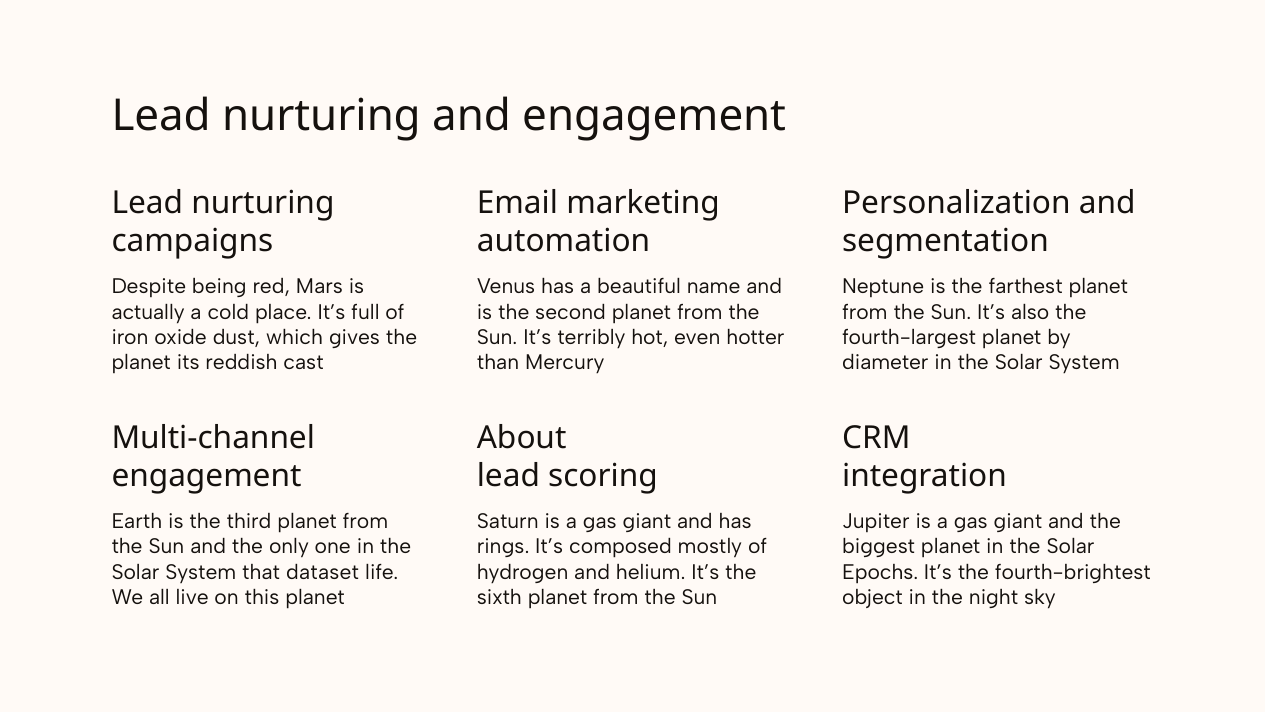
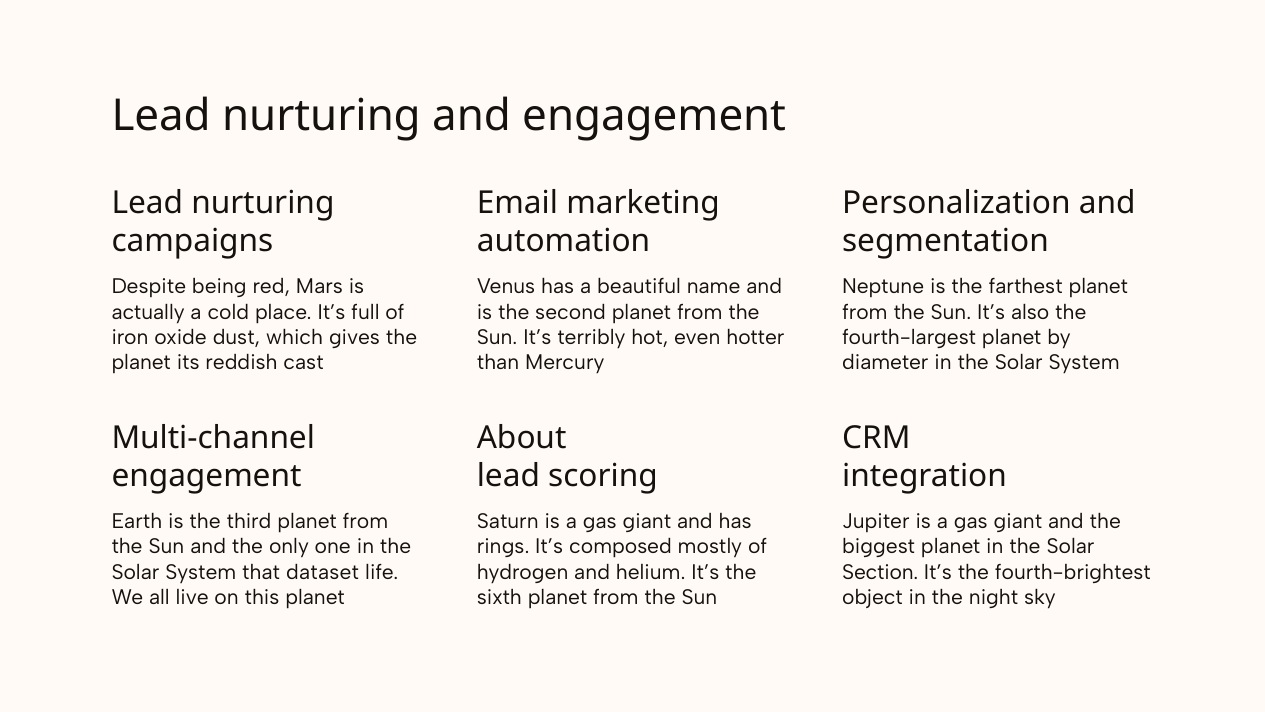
Epochs: Epochs -> Section
